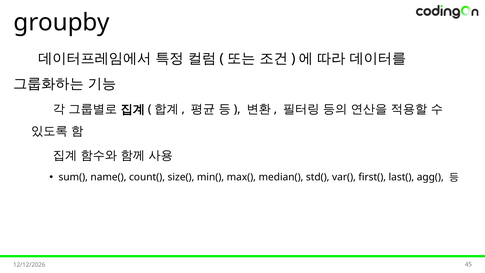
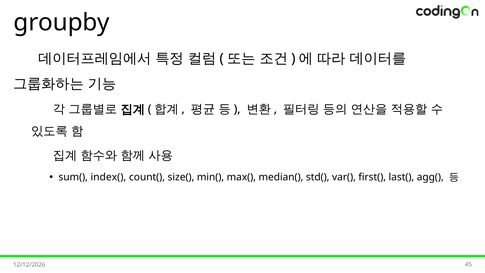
name(: name( -> index(
